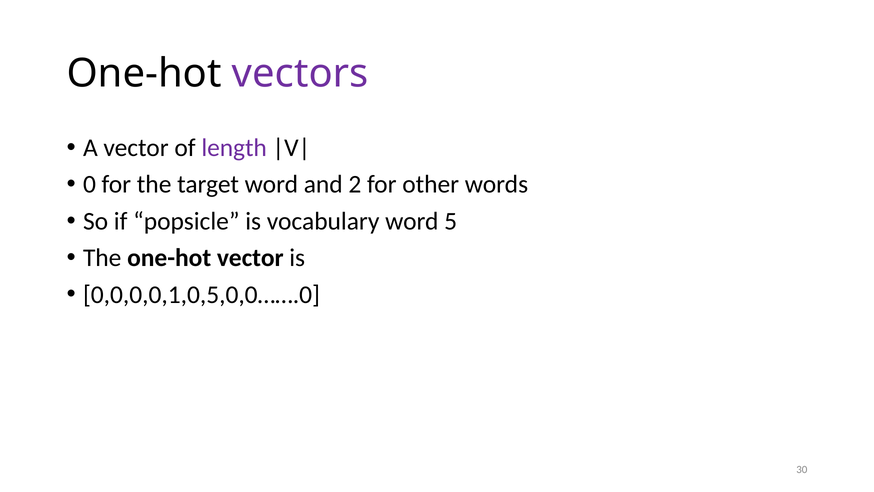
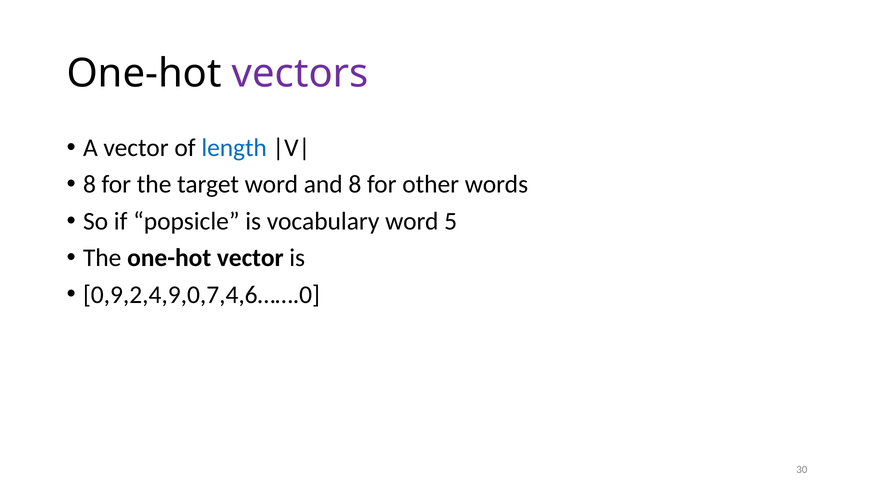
length colour: purple -> blue
0 at (89, 184): 0 -> 8
and 2: 2 -> 8
0,0,0,0,1,0,5,0,0…….0: 0,0,0,0,1,0,5,0,0…….0 -> 0,9,2,4,9,0,7,4,6…….0
